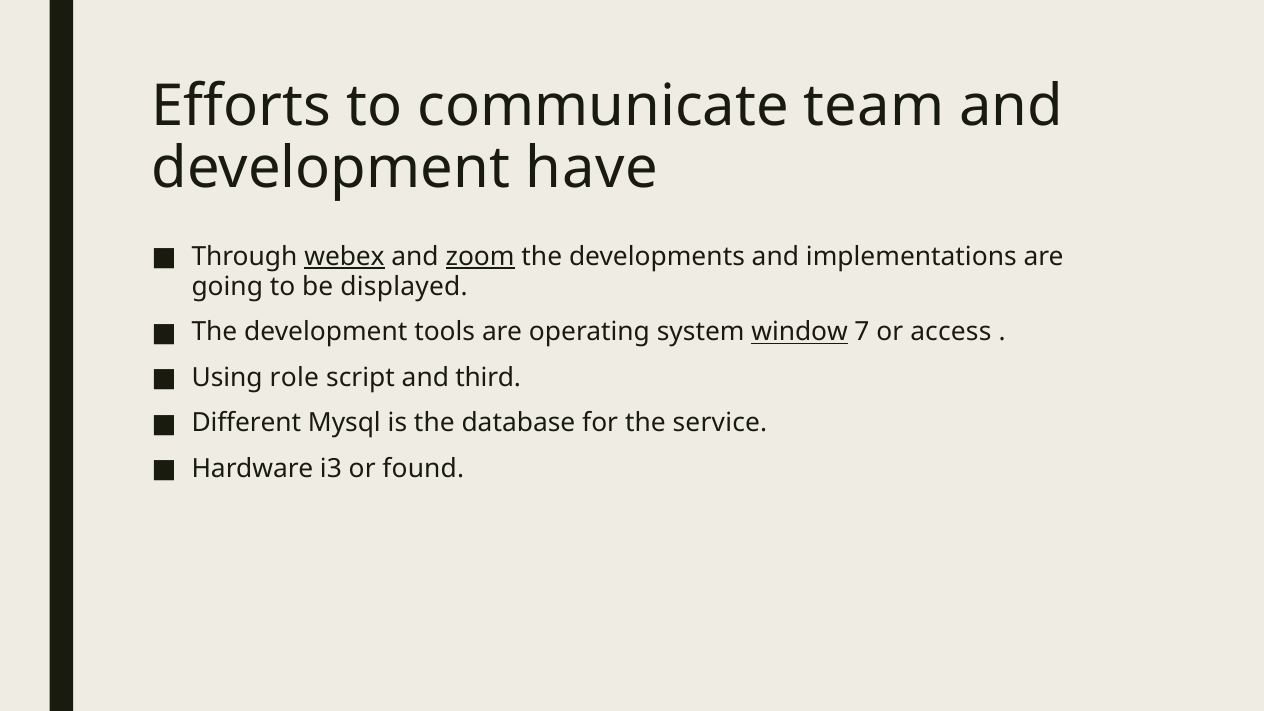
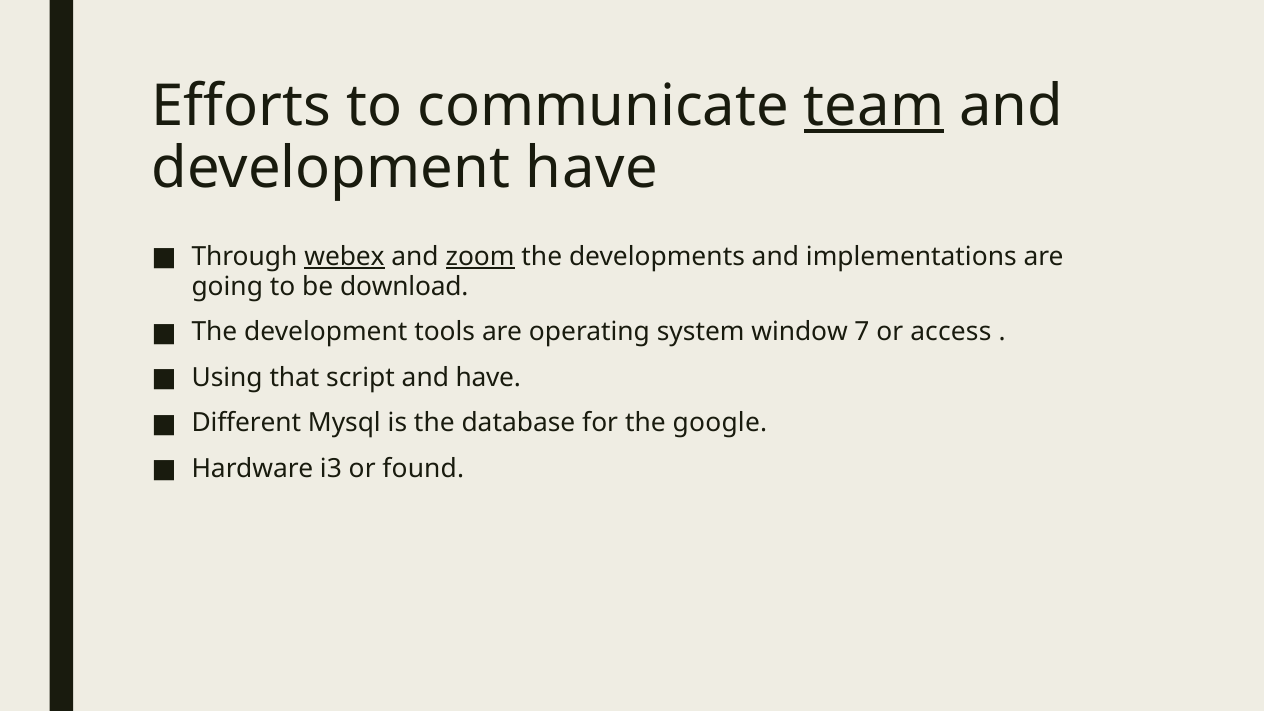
team underline: none -> present
displayed: displayed -> download
window underline: present -> none
role: role -> that
and third: third -> have
service: service -> google
